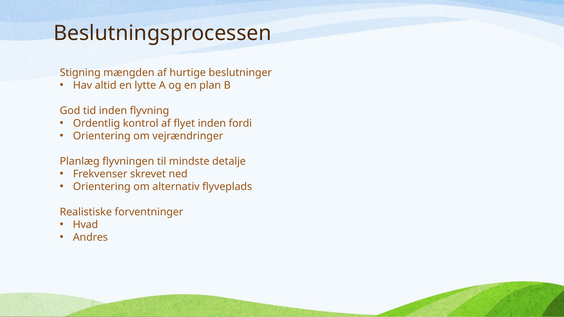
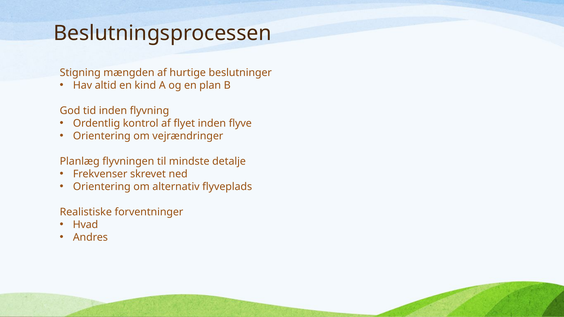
lytte: lytte -> kind
fordi: fordi -> flyve
